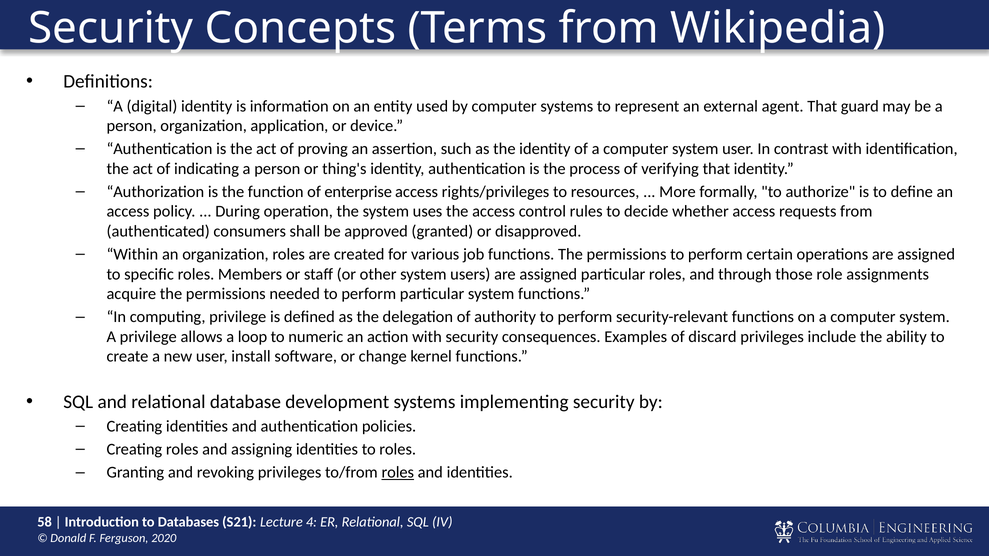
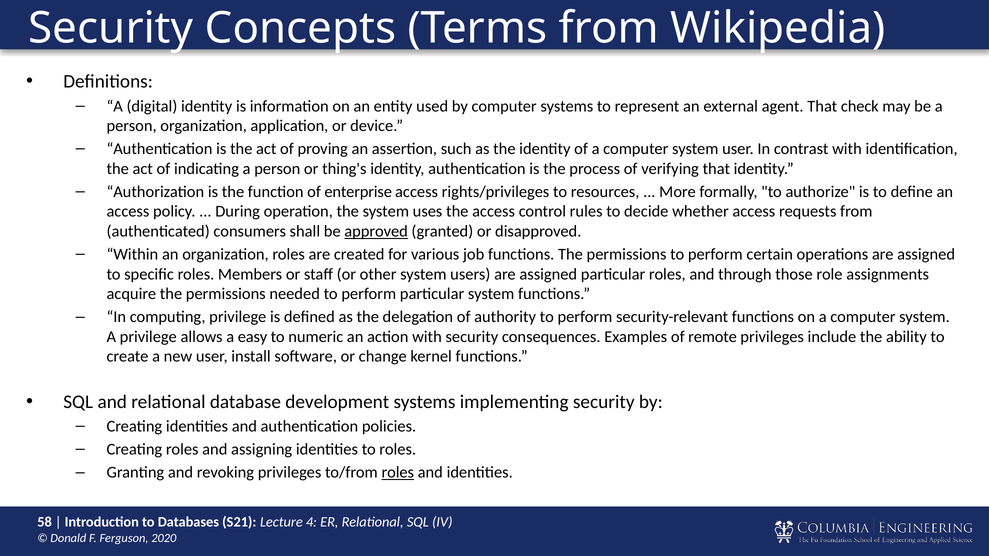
guard: guard -> check
approved underline: none -> present
loop: loop -> easy
discard: discard -> remote
